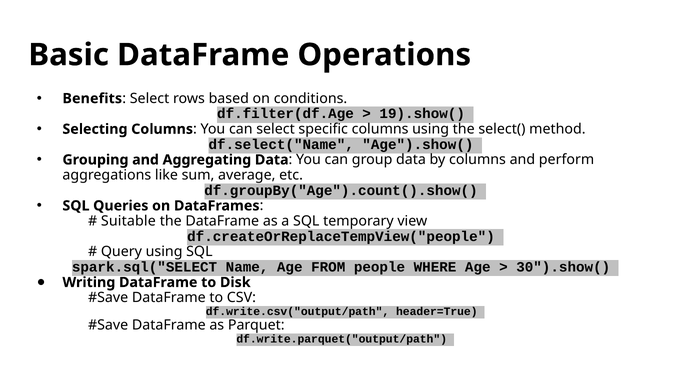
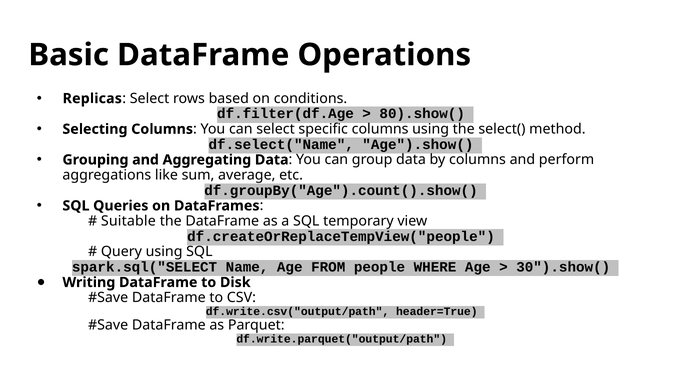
Benefits: Benefits -> Replicas
19).show(: 19).show( -> 80).show(
